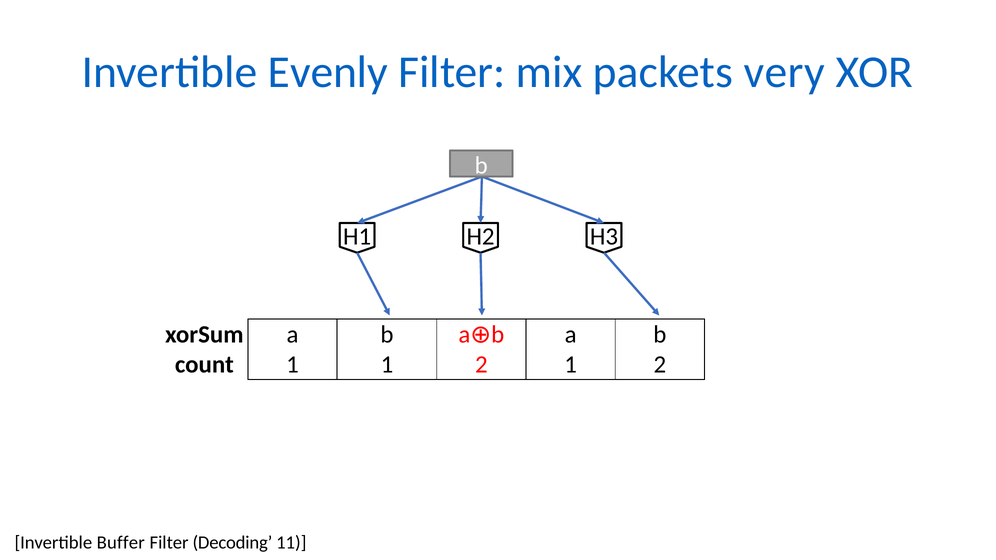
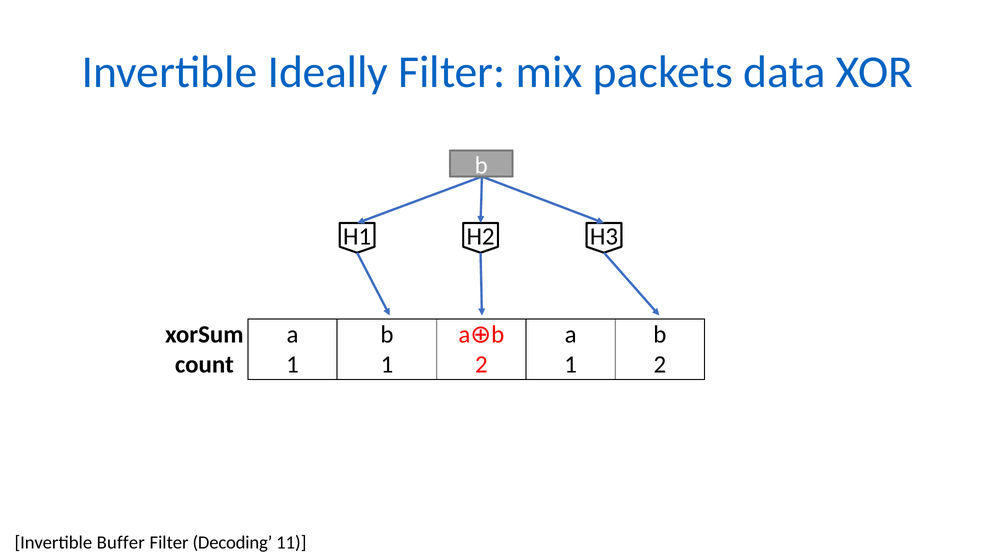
Evenly: Evenly -> Ideally
very: very -> data
